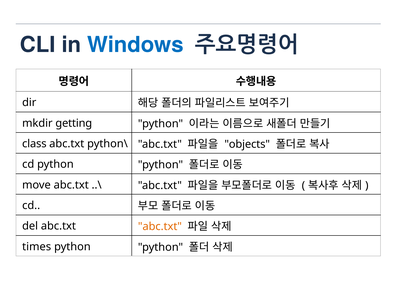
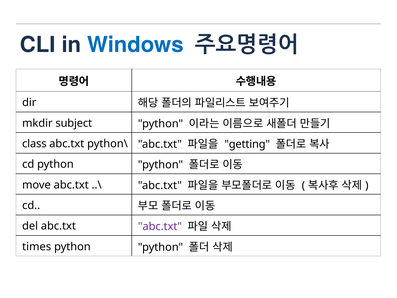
getting: getting -> subject
objects: objects -> getting
abc.txt at (160, 226) colour: orange -> purple
